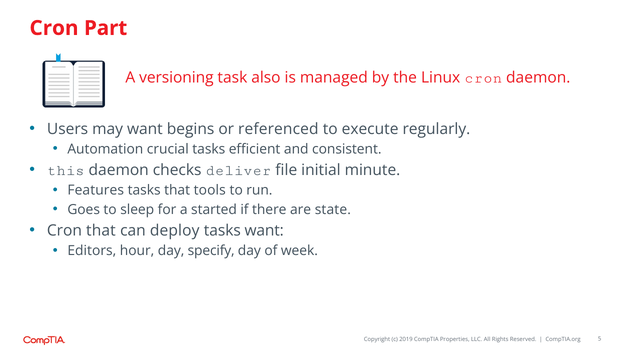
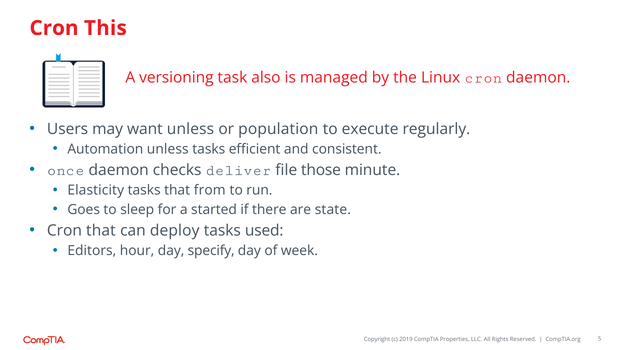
Part: Part -> This
want begins: begins -> unless
referenced: referenced -> population
Automation crucial: crucial -> unless
this: this -> once
initial: initial -> those
Features: Features -> Elasticity
tools: tools -> from
tasks want: want -> used
